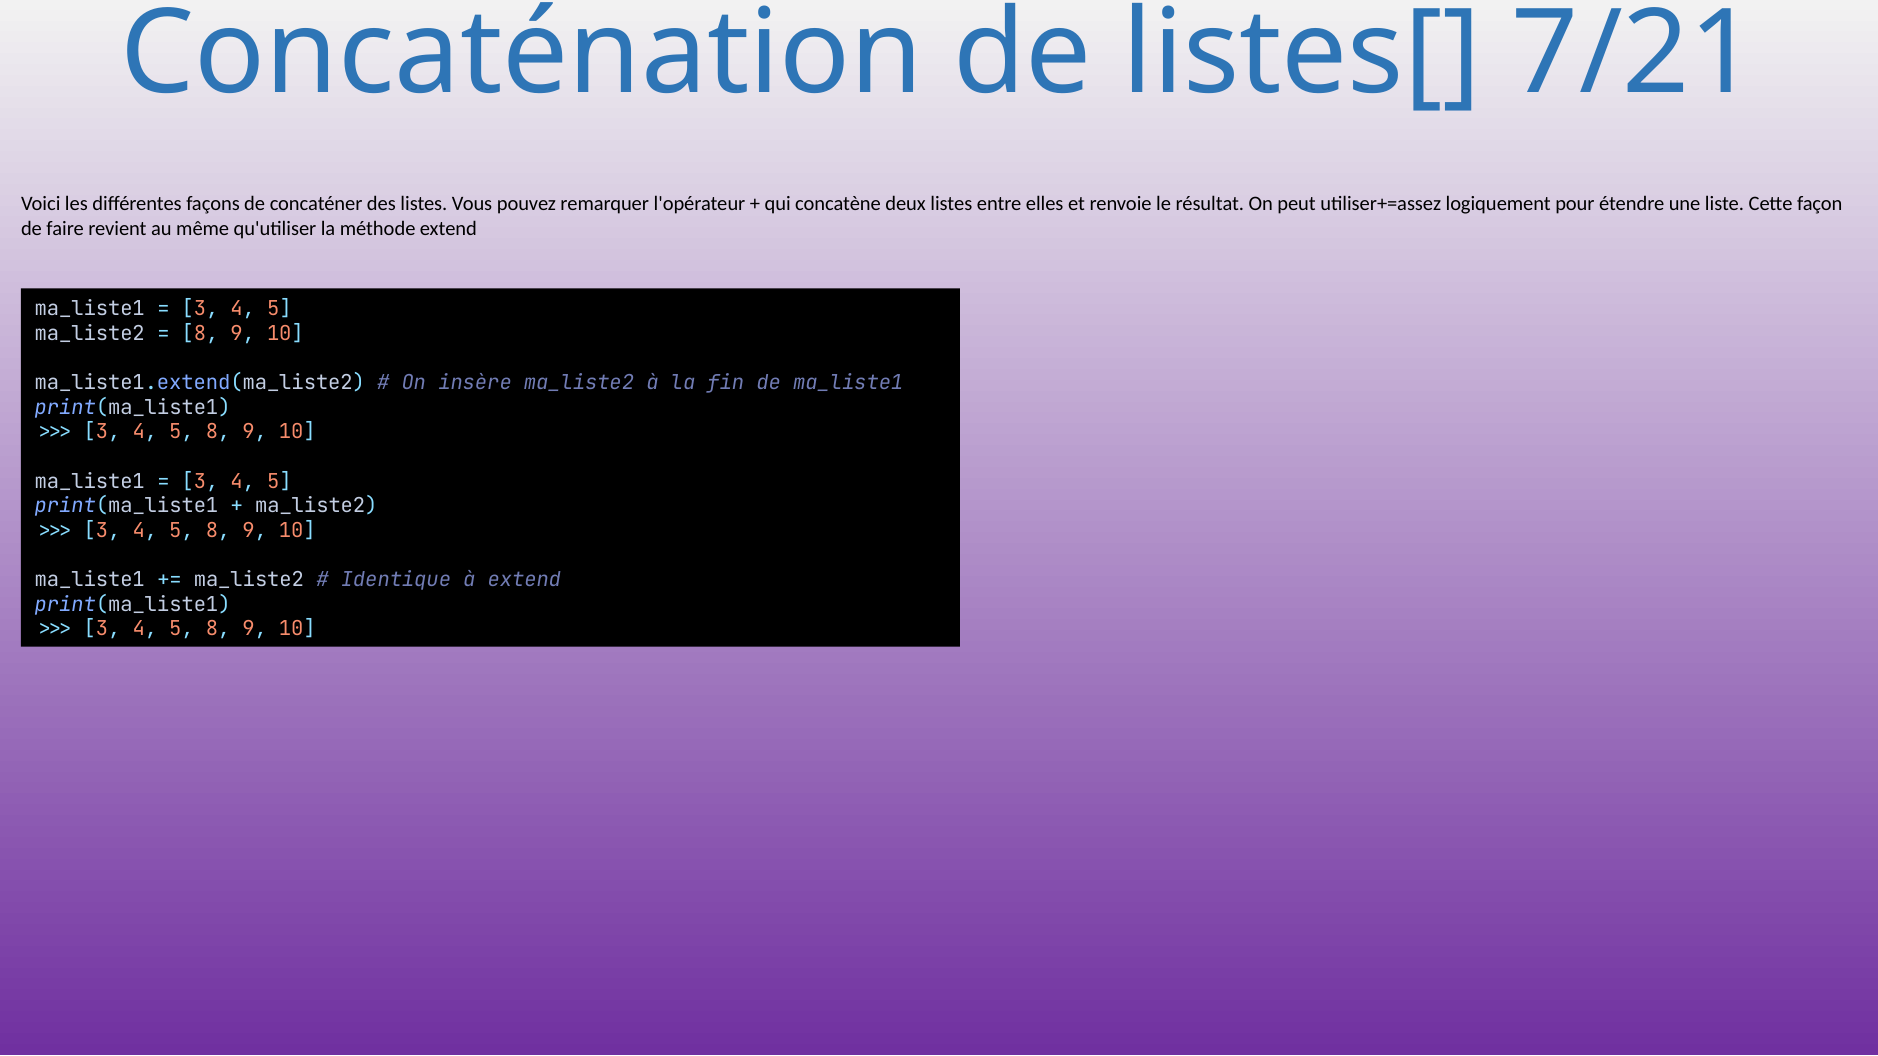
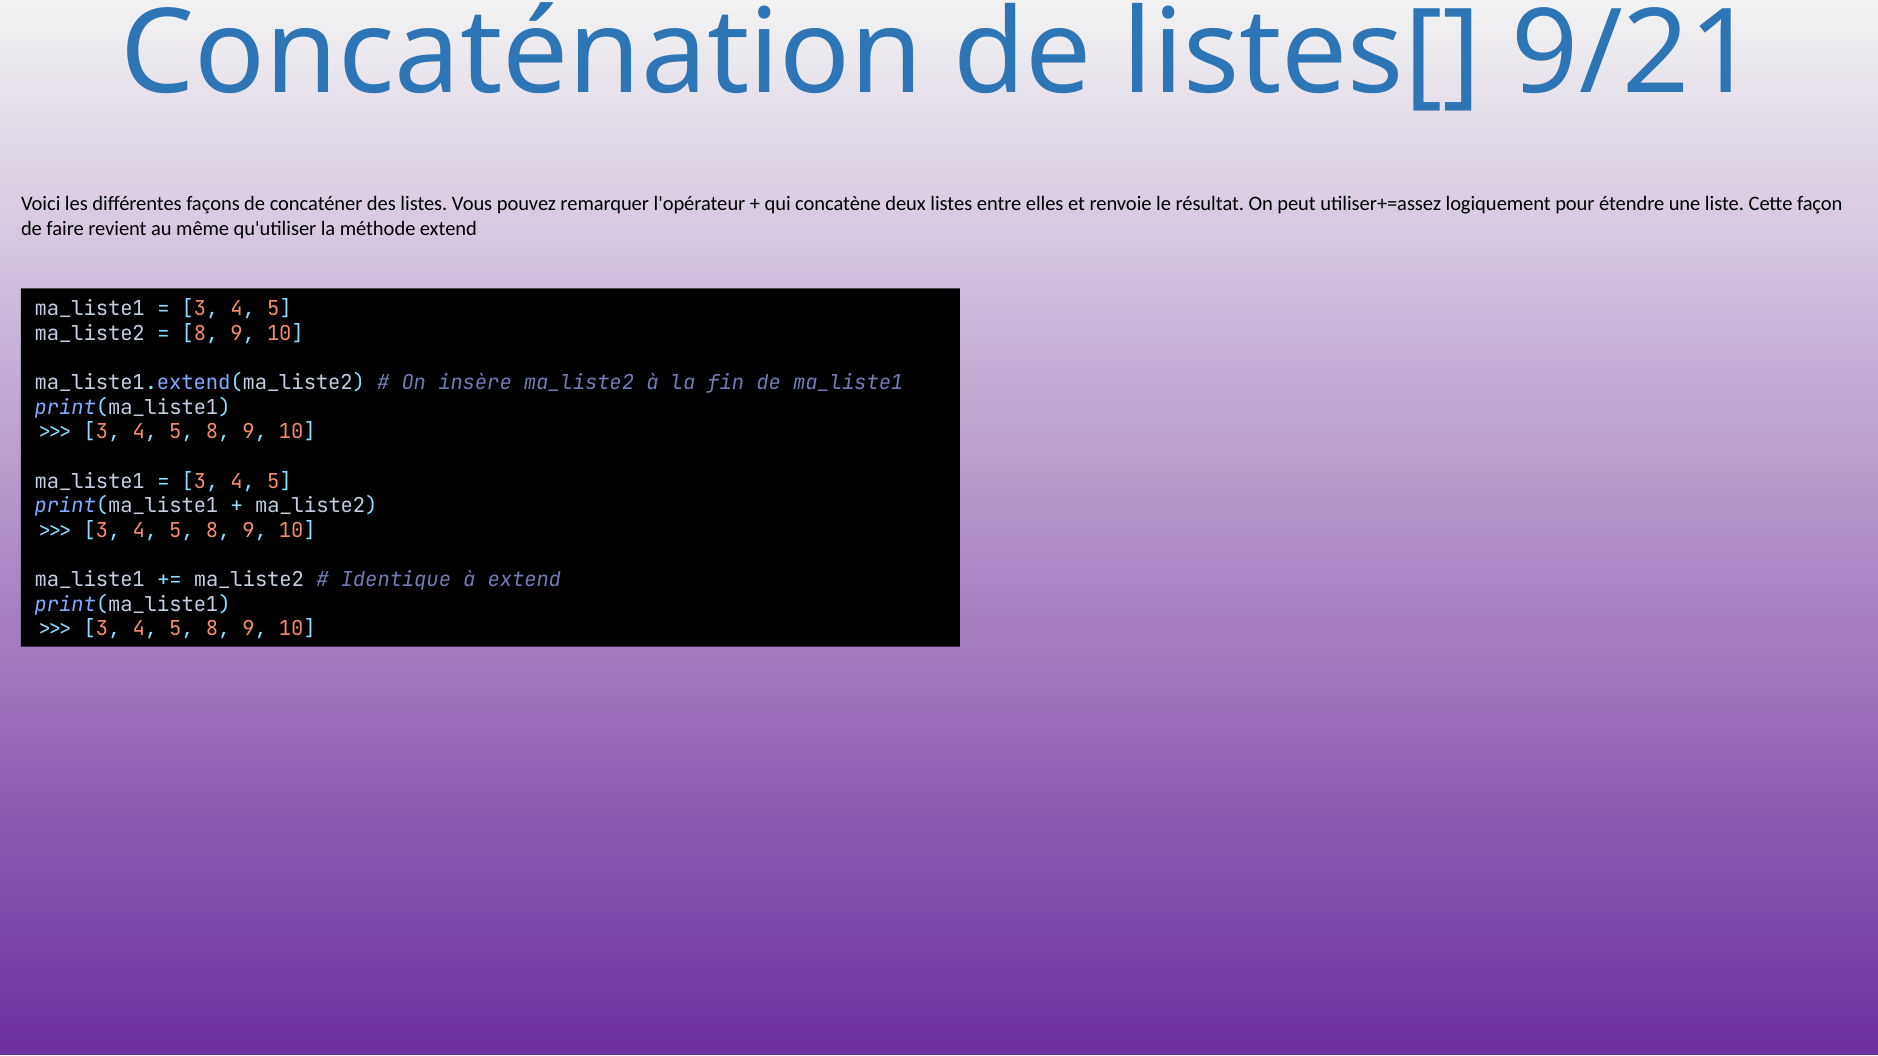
7/21: 7/21 -> 9/21
